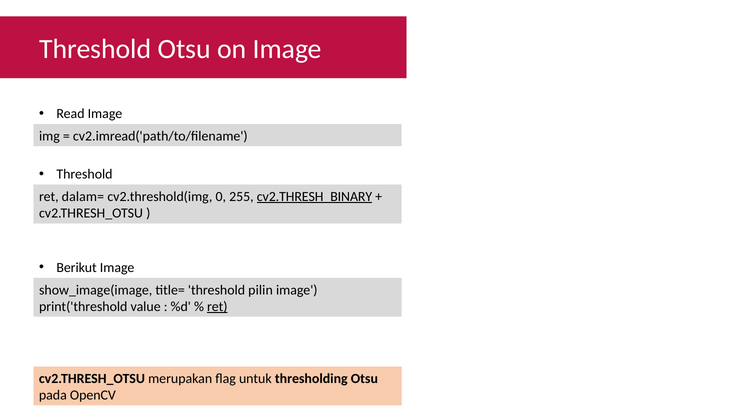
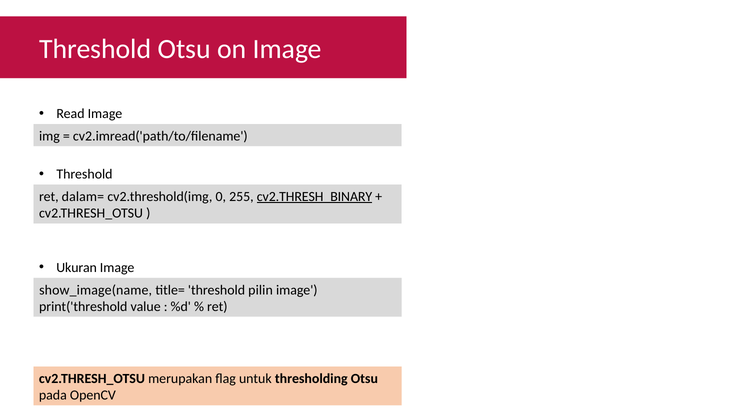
Berikut: Berikut -> Ukuran
show_image(image: show_image(image -> show_image(name
ret at (217, 306) underline: present -> none
